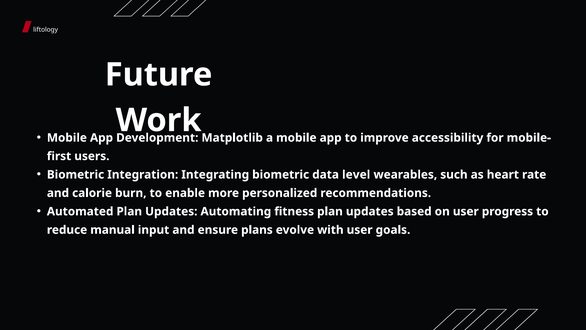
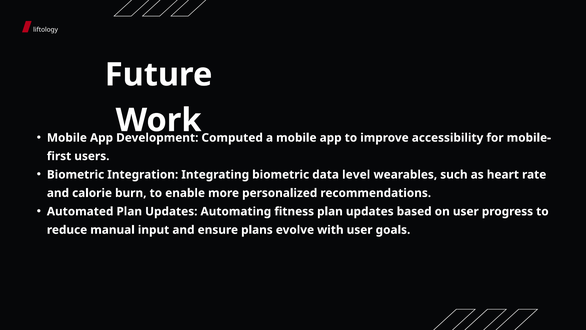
Matplotlib: Matplotlib -> Computed
